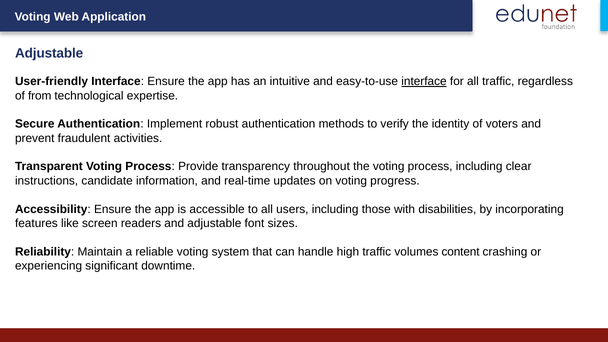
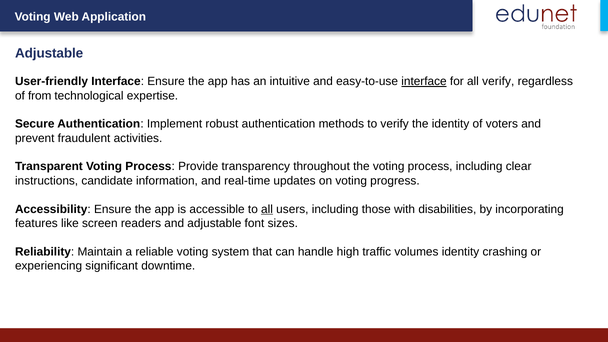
all traffic: traffic -> verify
all at (267, 209) underline: none -> present
volumes content: content -> identity
